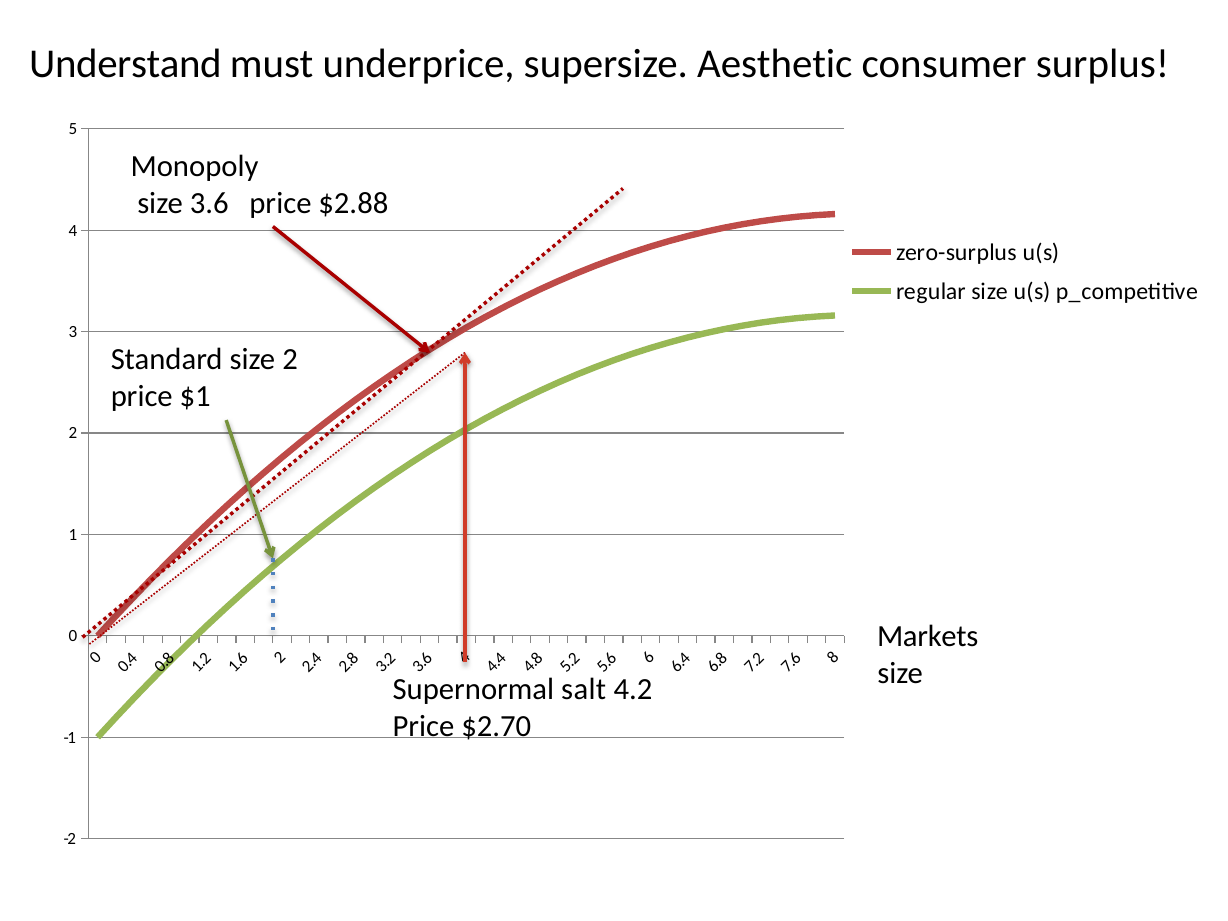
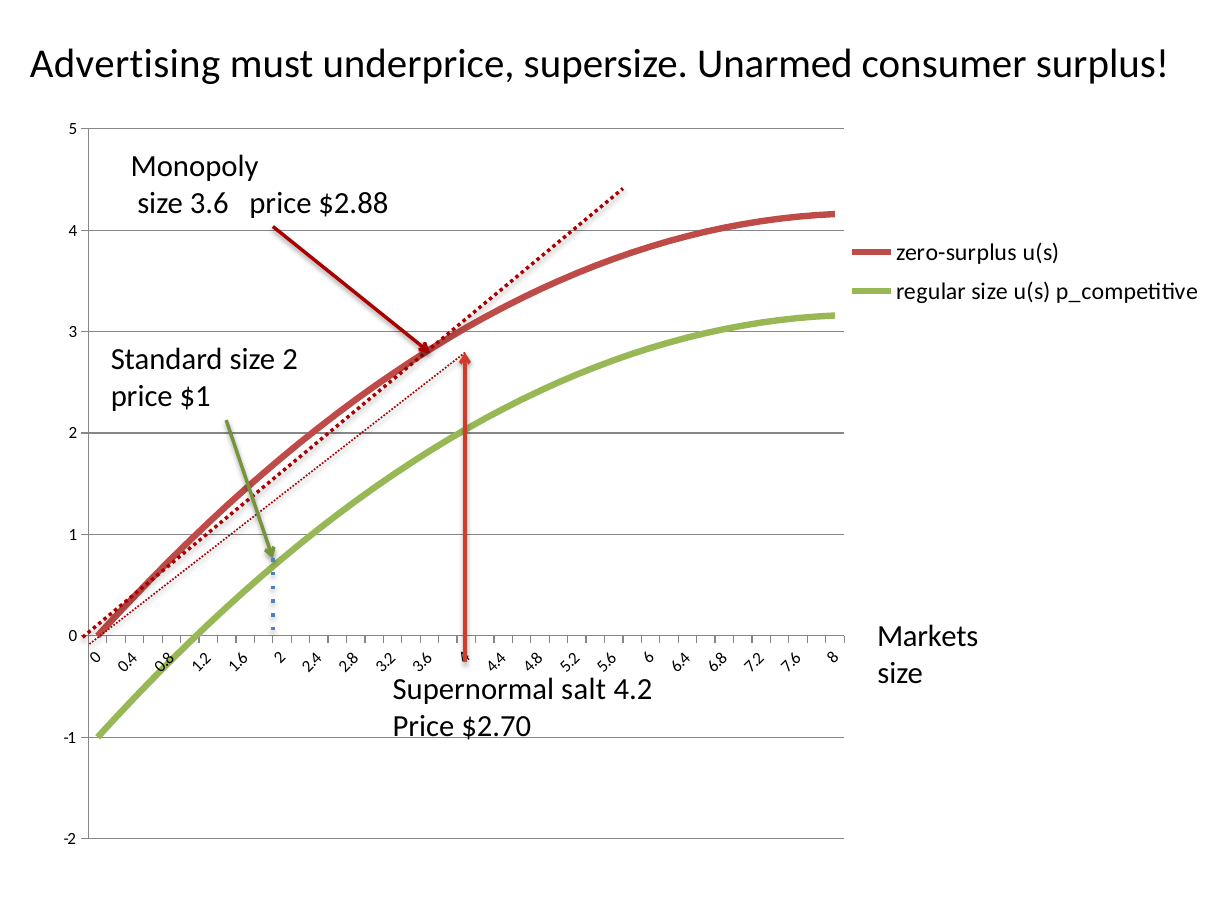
Understand: Understand -> Advertising
Aesthetic: Aesthetic -> Unarmed
